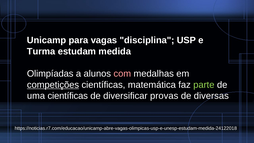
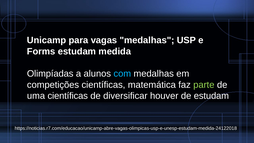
vagas disciplina: disciplina -> medalhas
Turma: Turma -> Forms
com colour: pink -> light blue
competições underline: present -> none
provas: provas -> houver
de diversas: diversas -> estudam
